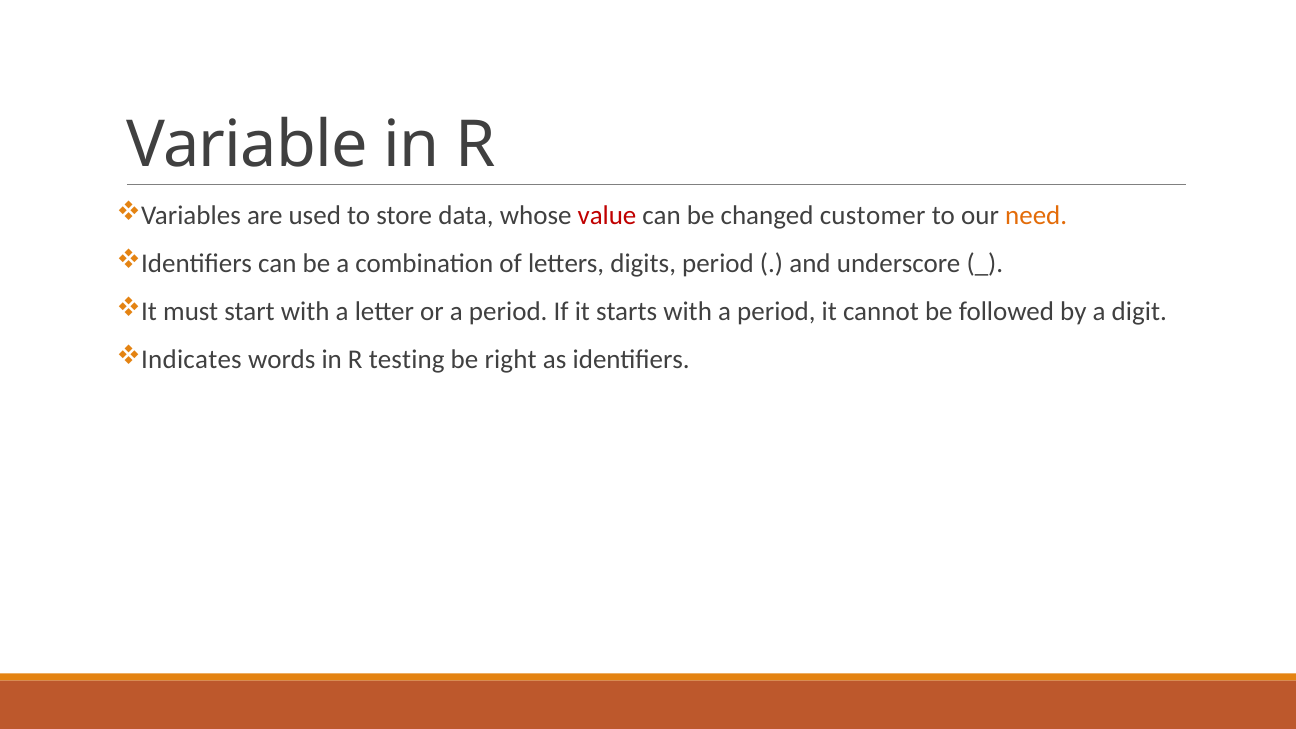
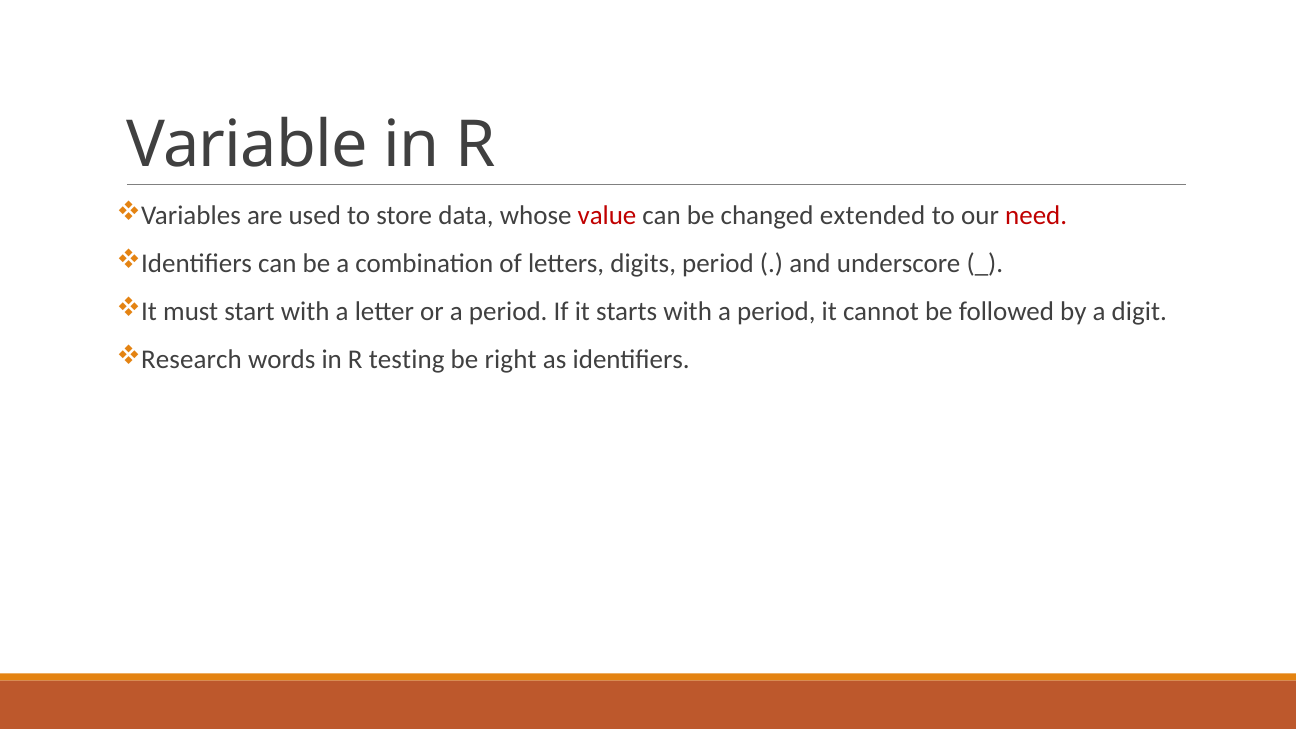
customer: customer -> extended
need colour: orange -> red
Indicates: Indicates -> Research
